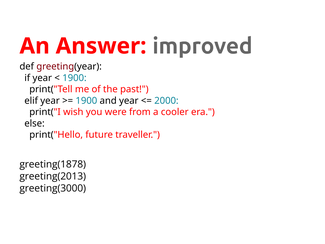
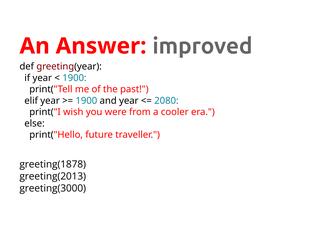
2000: 2000 -> 2080
